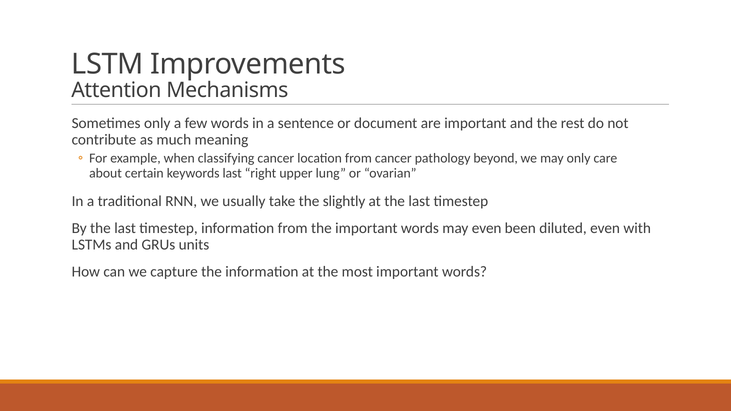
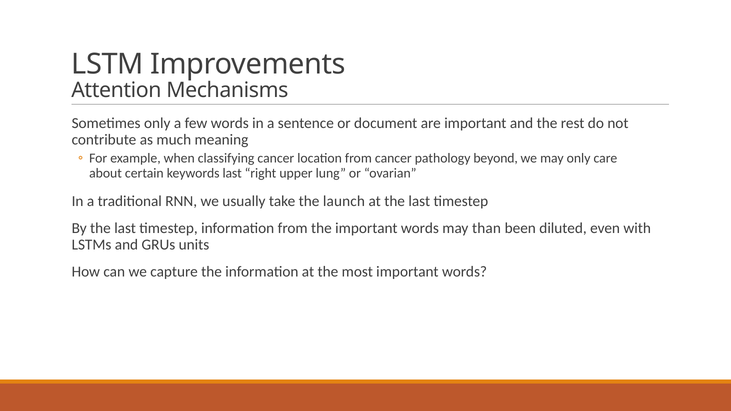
slightly: slightly -> launch
may even: even -> than
